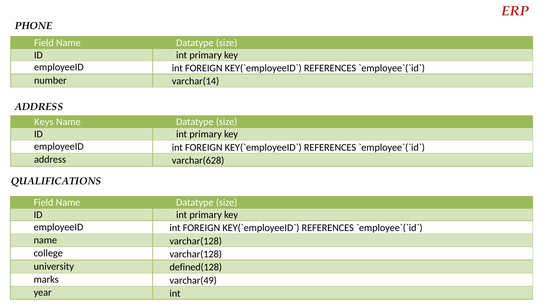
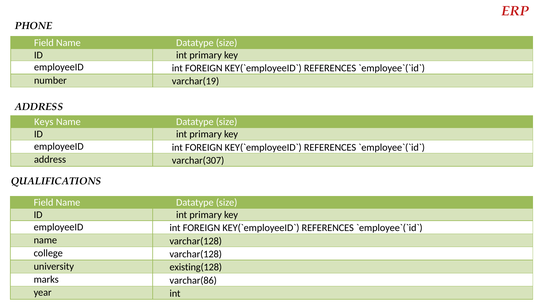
varchar(14: varchar(14 -> varchar(19
varchar(628: varchar(628 -> varchar(307
defined(128: defined(128 -> existing(128
varchar(49: varchar(49 -> varchar(86
